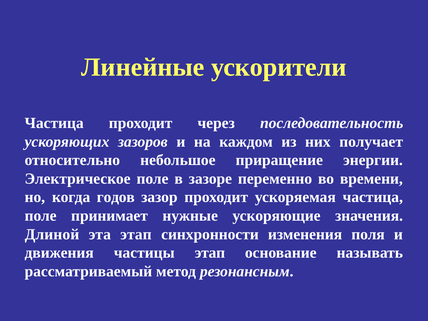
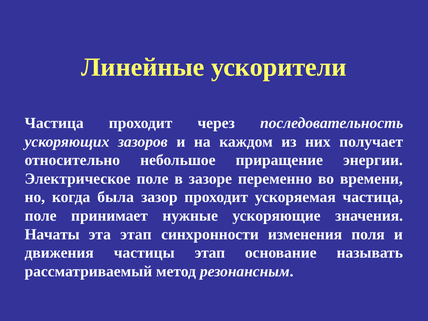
годов: годов -> была
Длиной: Длиной -> Начаты
